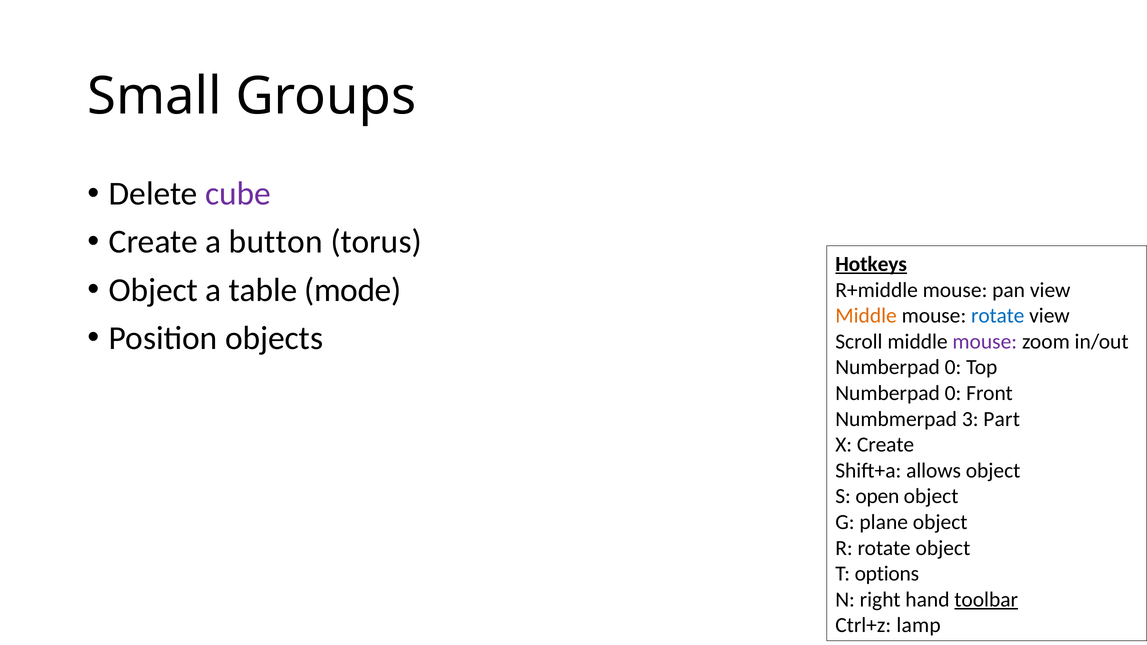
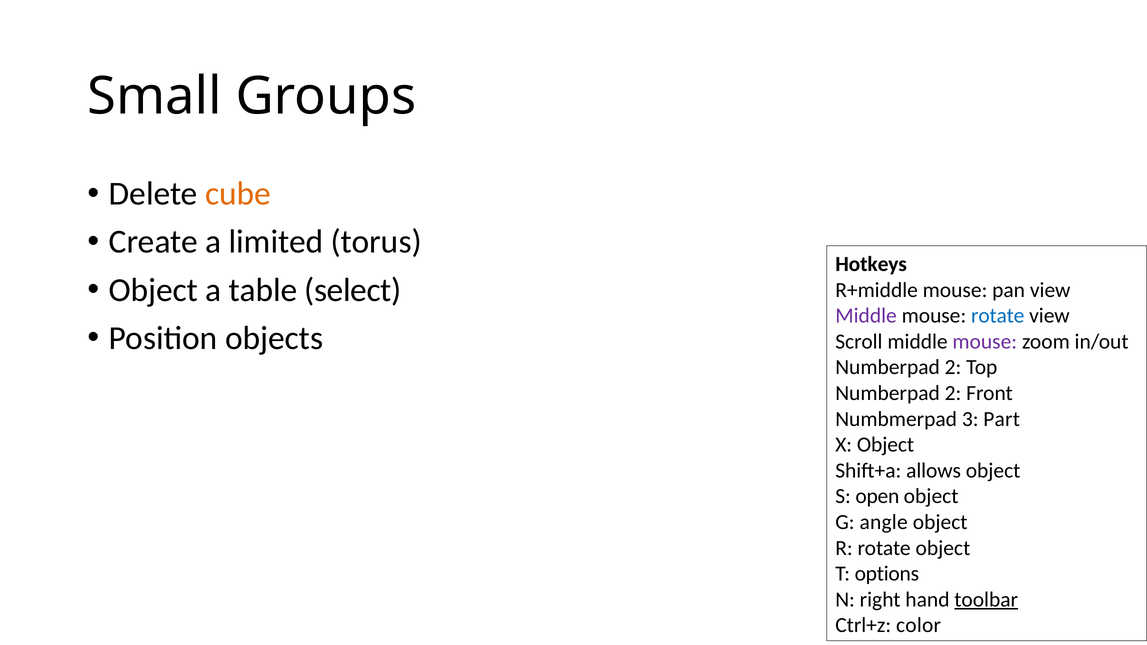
cube colour: purple -> orange
button: button -> limited
Hotkeys underline: present -> none
mode: mode -> select
Middle at (866, 316) colour: orange -> purple
0 at (953, 367): 0 -> 2
0 at (953, 393): 0 -> 2
X Create: Create -> Object
plane: plane -> angle
lamp: lamp -> color
